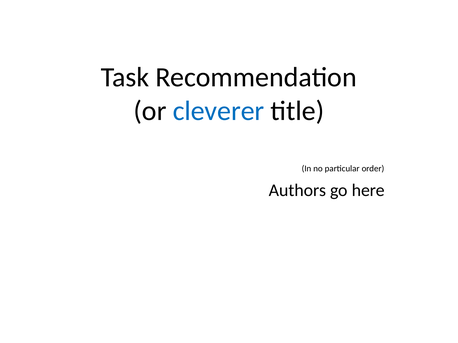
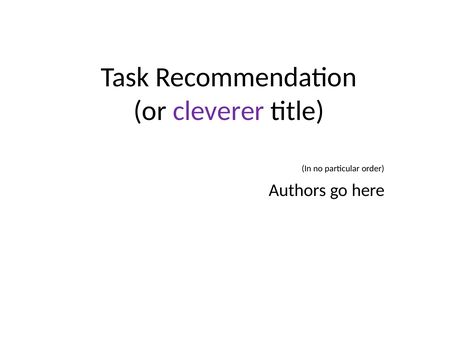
cleverer colour: blue -> purple
